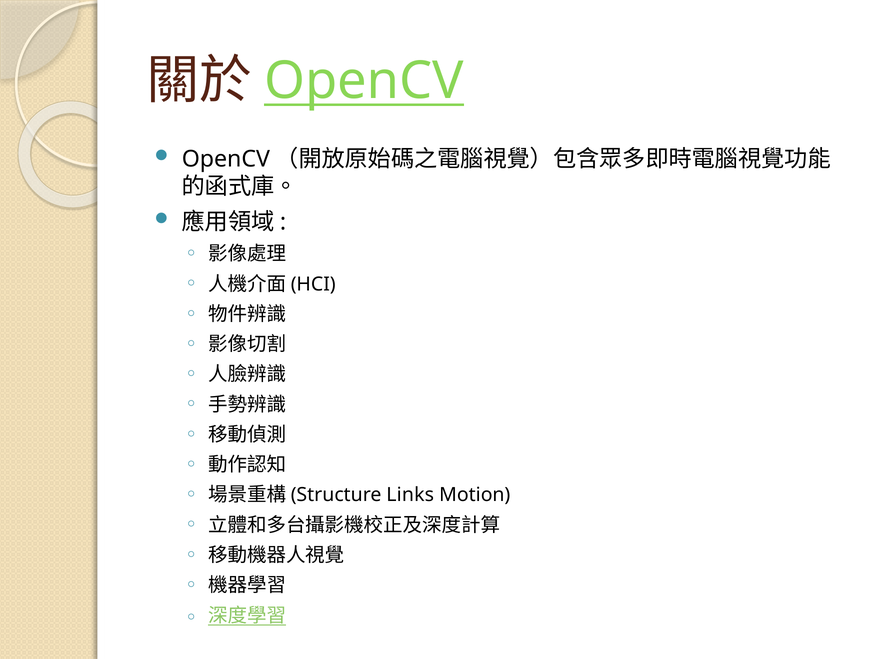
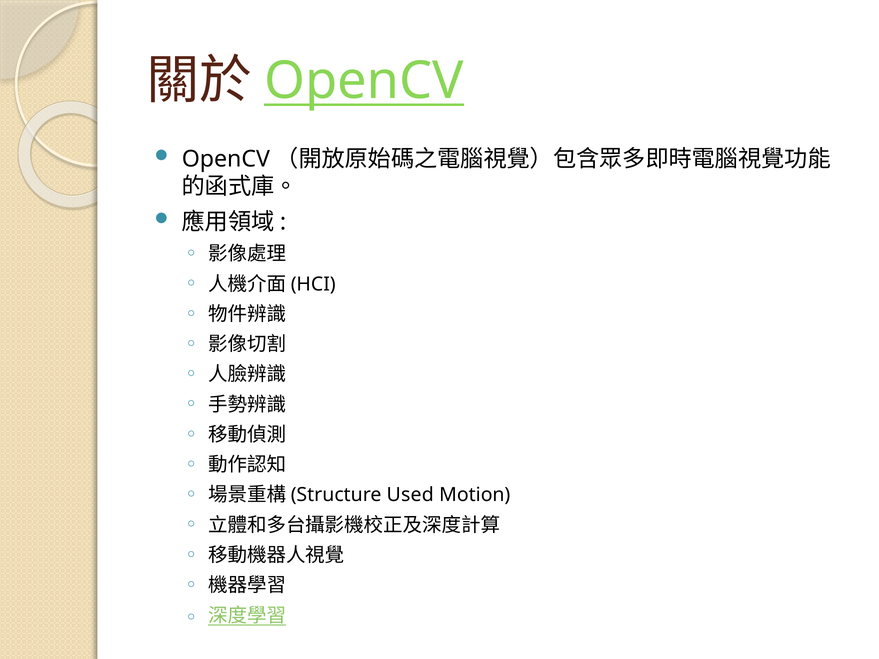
Links: Links -> Used
